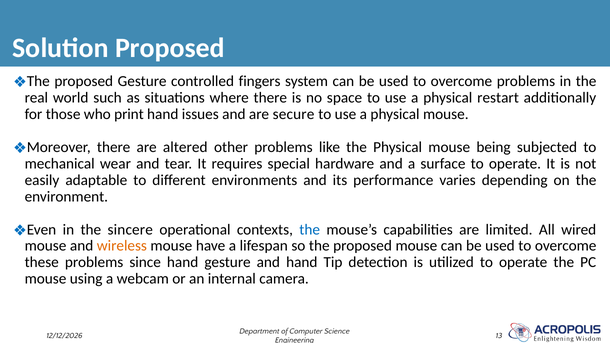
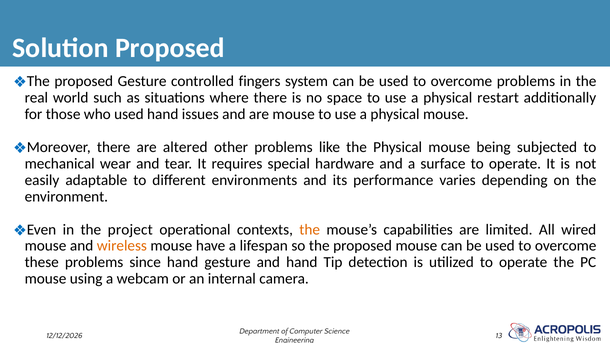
who print: print -> used
are secure: secure -> mouse
sincere: sincere -> project
the at (310, 230) colour: blue -> orange
